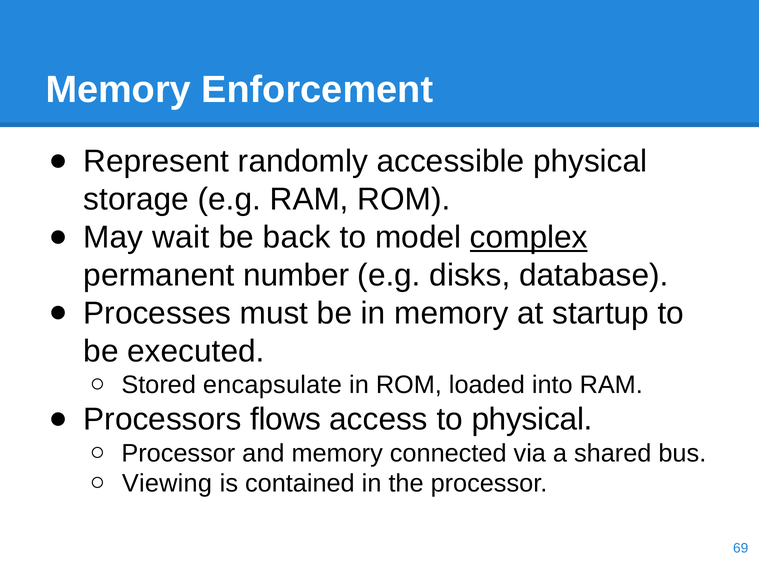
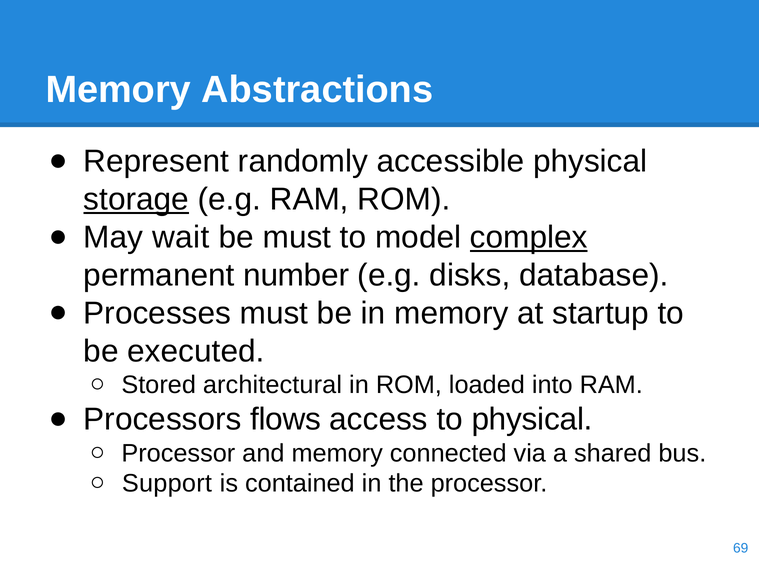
Enforcement: Enforcement -> Abstractions
storage underline: none -> present
be back: back -> must
encapsulate: encapsulate -> architectural
Viewing: Viewing -> Support
